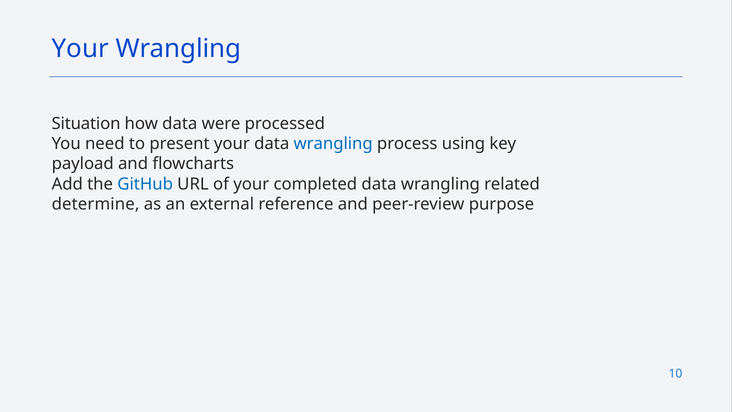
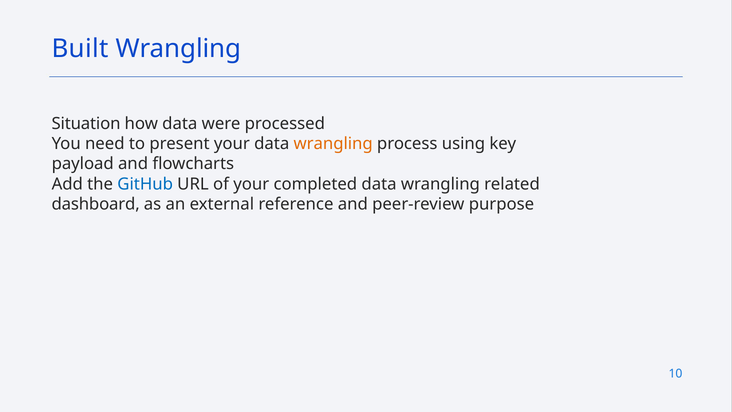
Your at (80, 49): Your -> Built
wrangling at (333, 144) colour: blue -> orange
determine: determine -> dashboard
